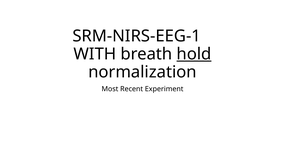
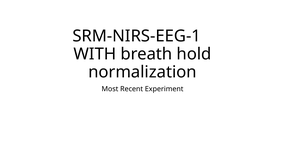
hold underline: present -> none
